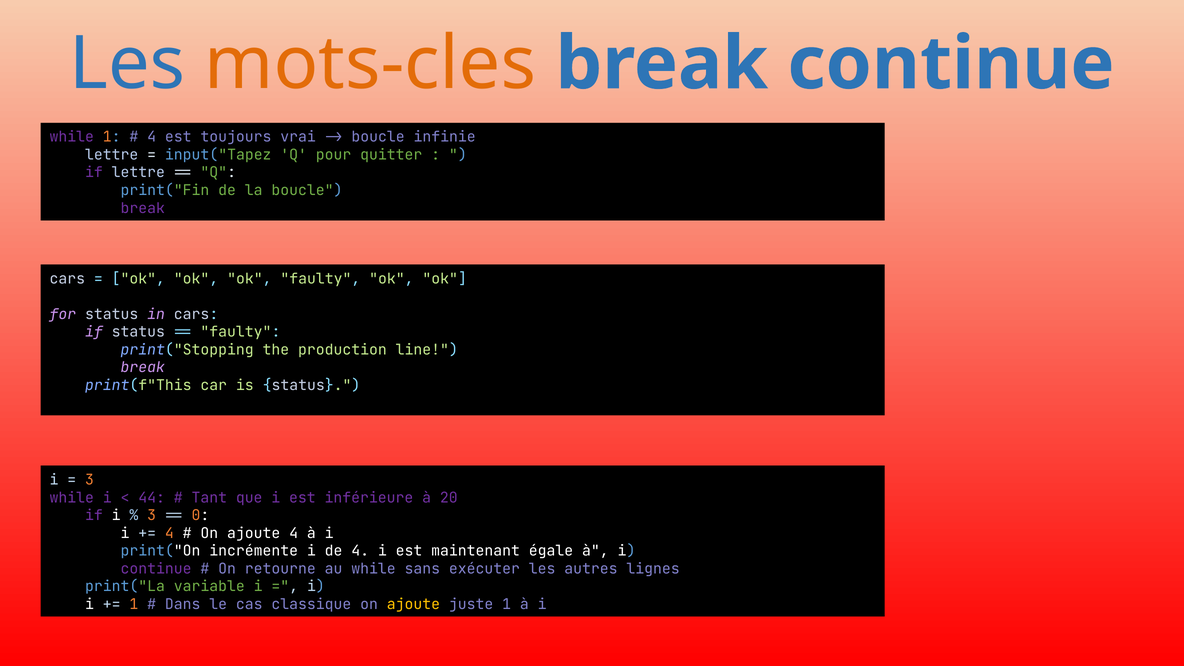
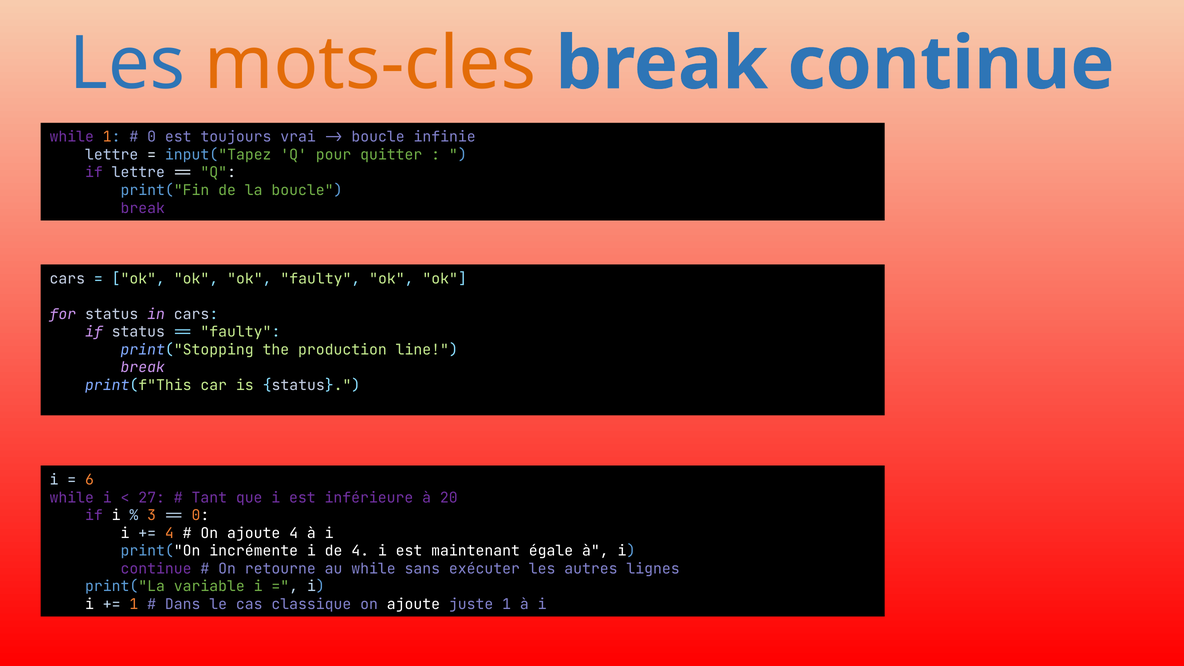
4 at (152, 137): 4 -> 0
3 at (89, 480): 3 -> 6
44: 44 -> 27
ajoute at (413, 604) colour: yellow -> white
